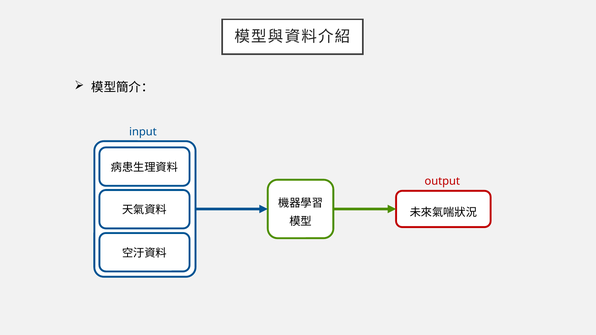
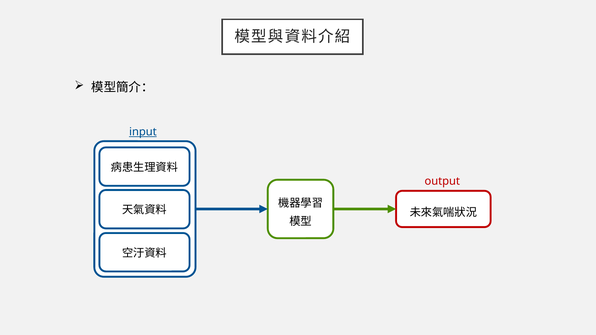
input underline: none -> present
